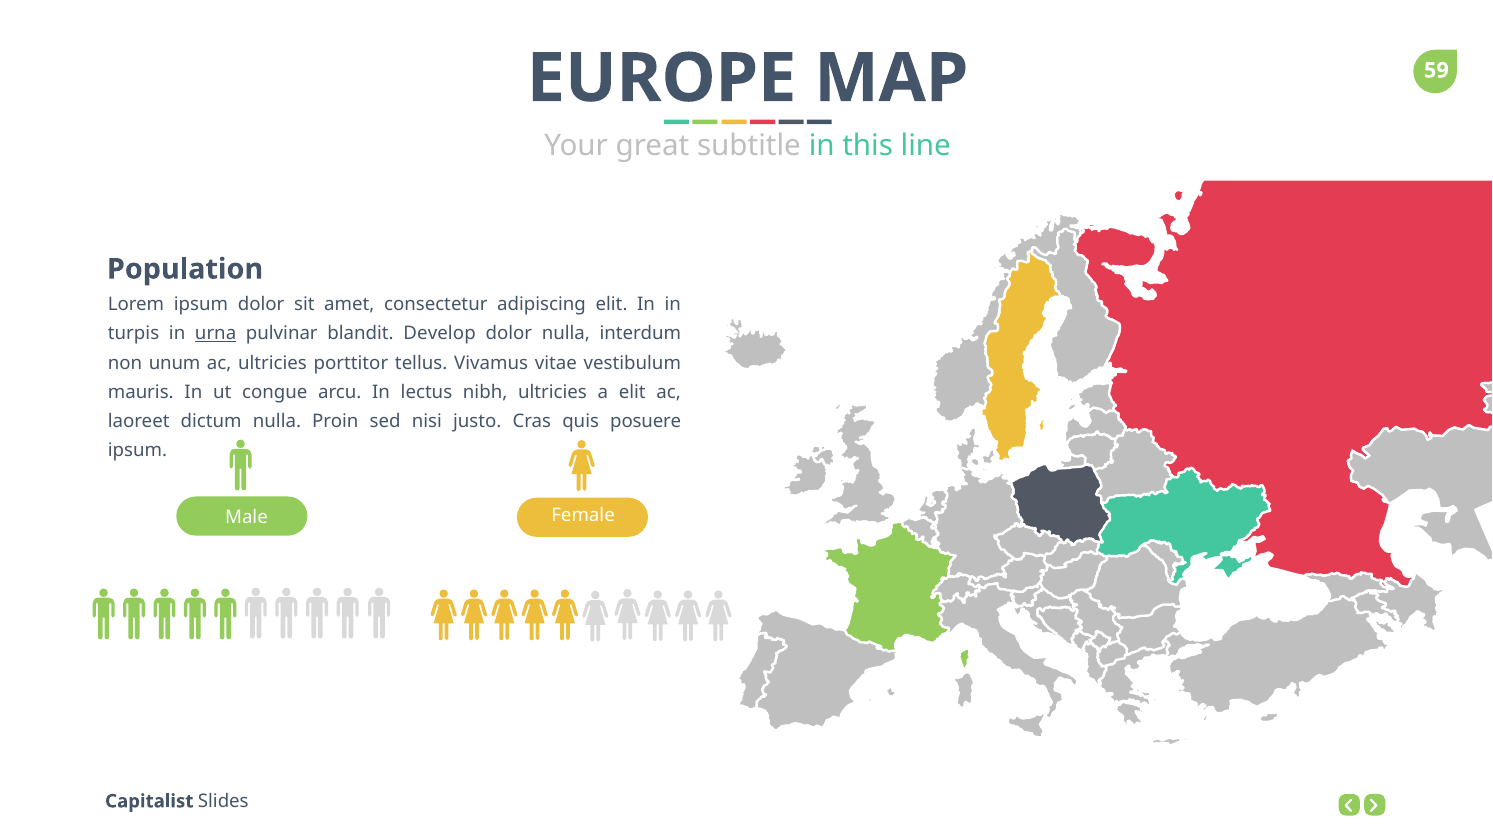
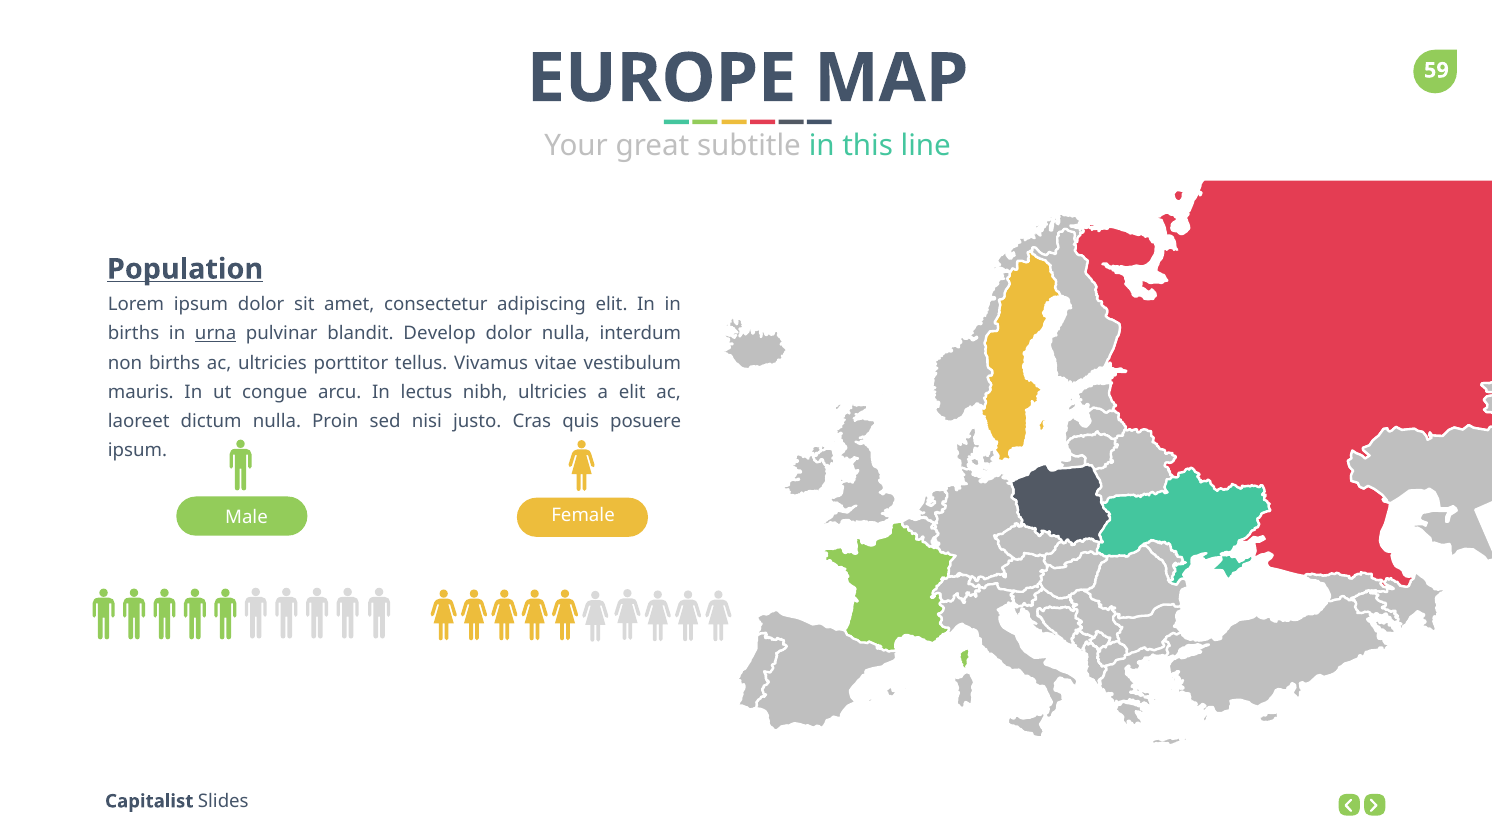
Population underline: none -> present
turpis at (134, 334): turpis -> births
non unum: unum -> births
